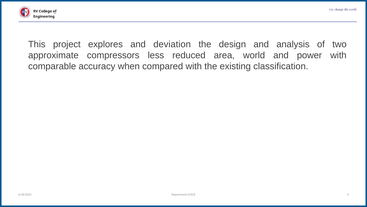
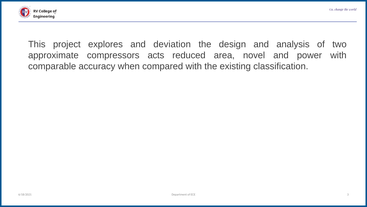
less: less -> acts
area world: world -> novel
